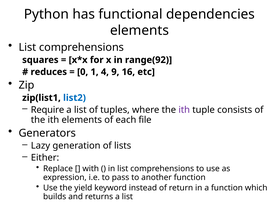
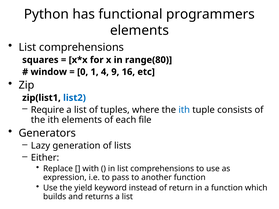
dependencies: dependencies -> programmers
range(92: range(92 -> range(80
reduces: reduces -> window
ith at (184, 110) colour: purple -> blue
